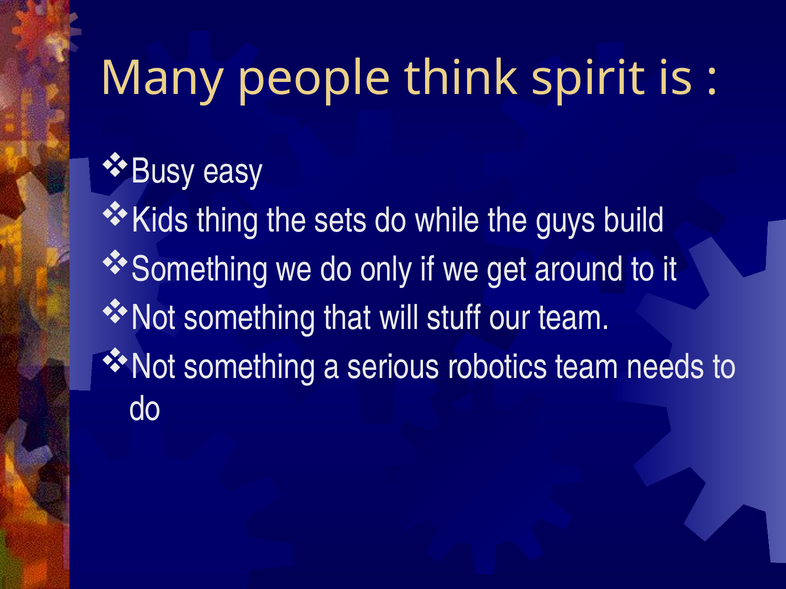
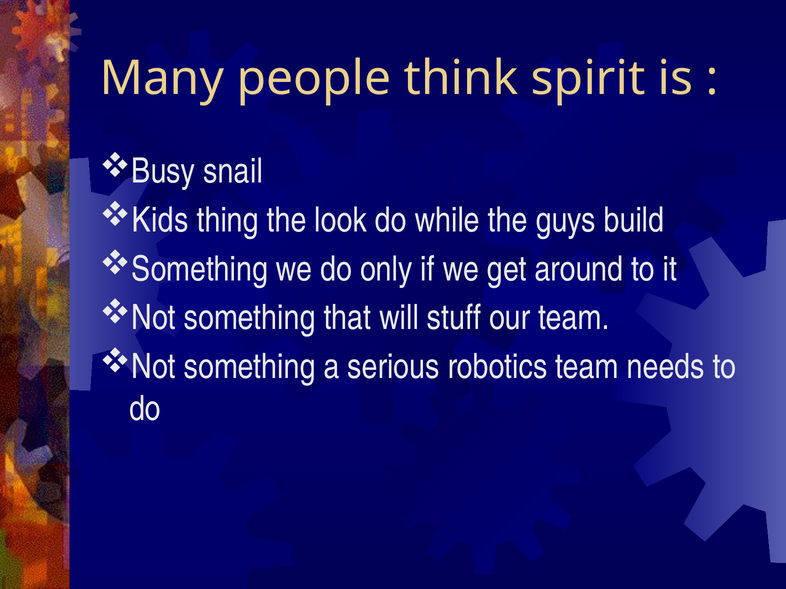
easy: easy -> snail
sets: sets -> look
